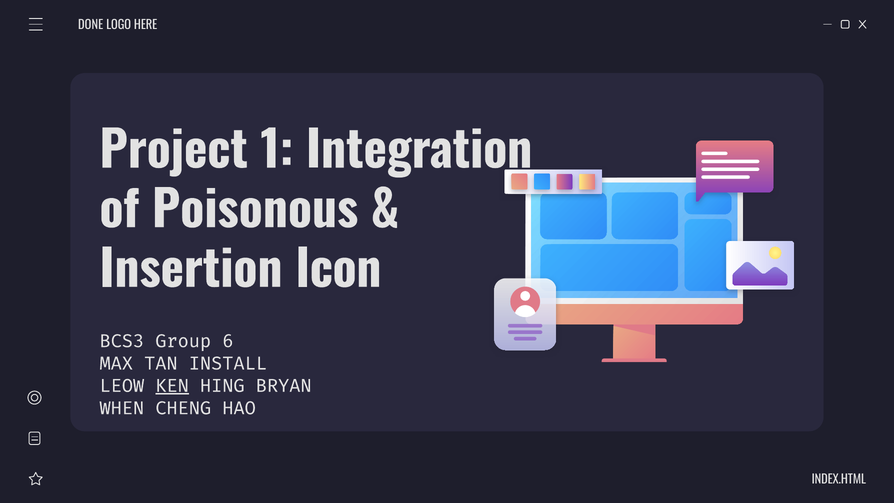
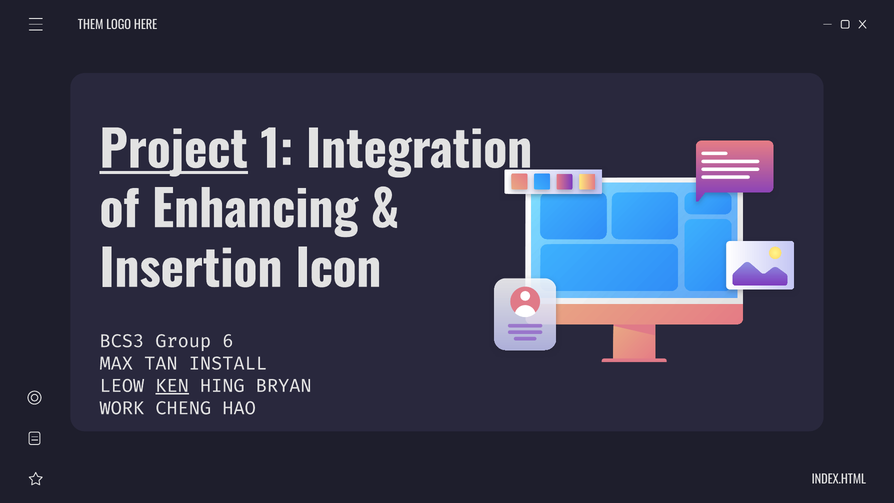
DONE: DONE -> THEM
Project underline: none -> present
Poisonous: Poisonous -> Enhancing
WHEN: WHEN -> WORK
